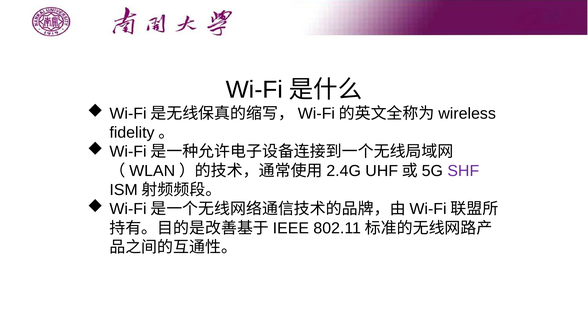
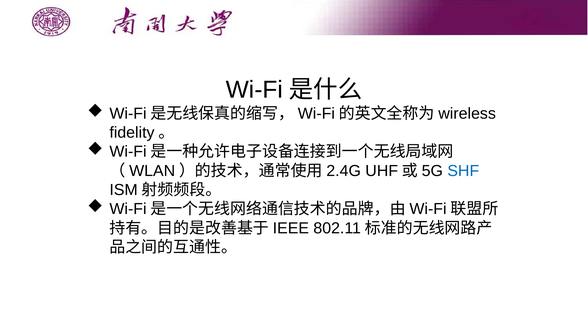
SHF colour: purple -> blue
